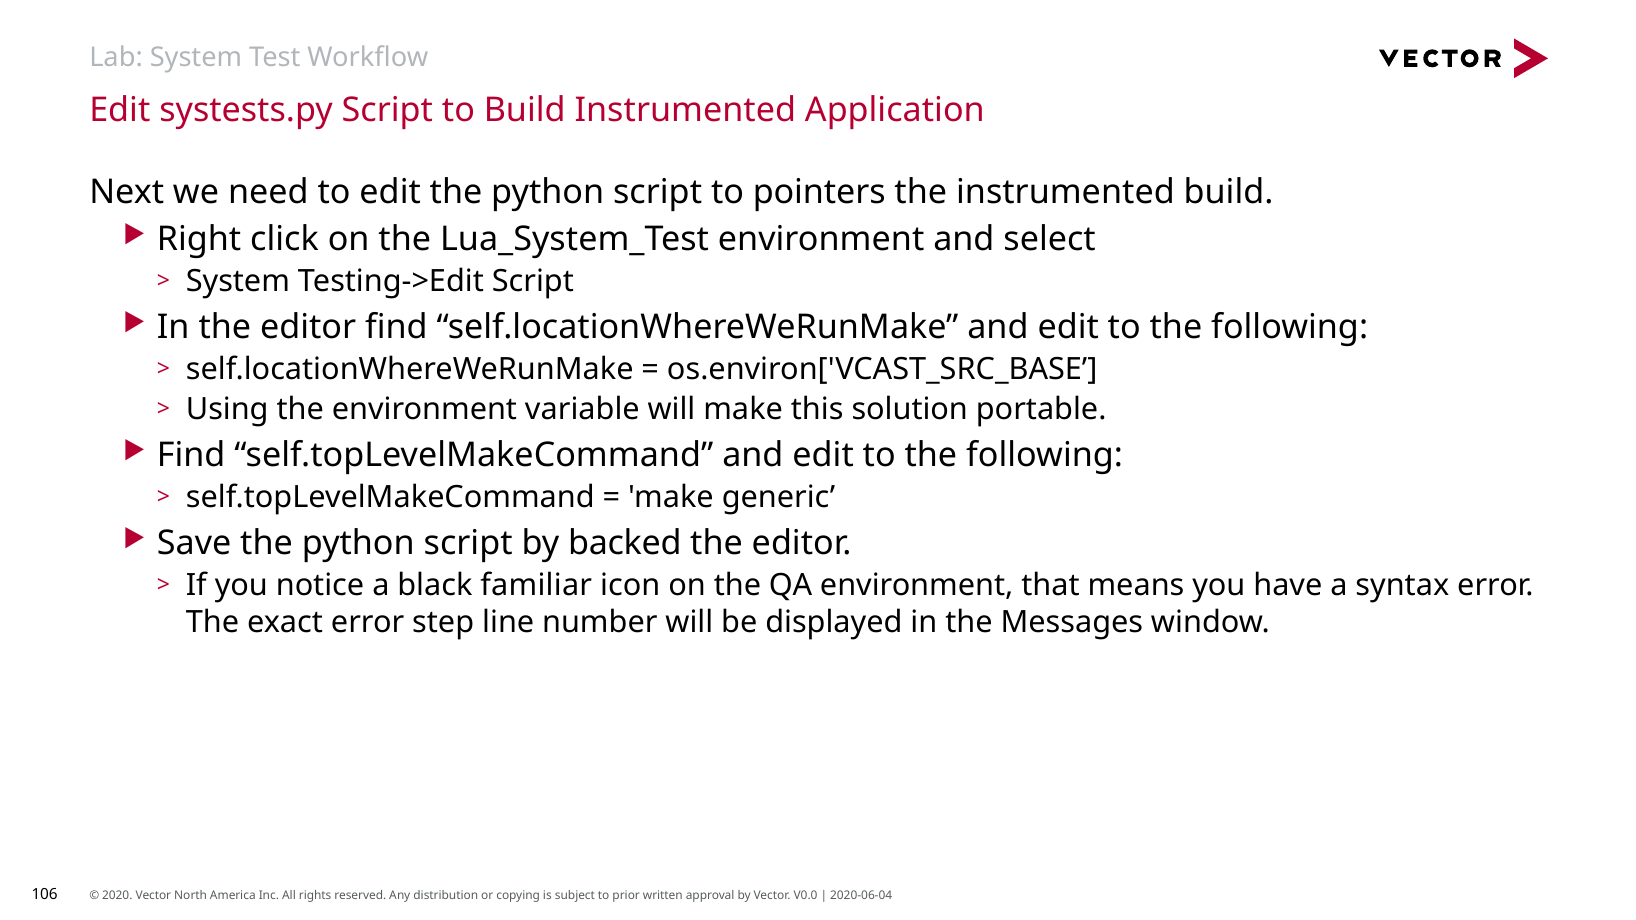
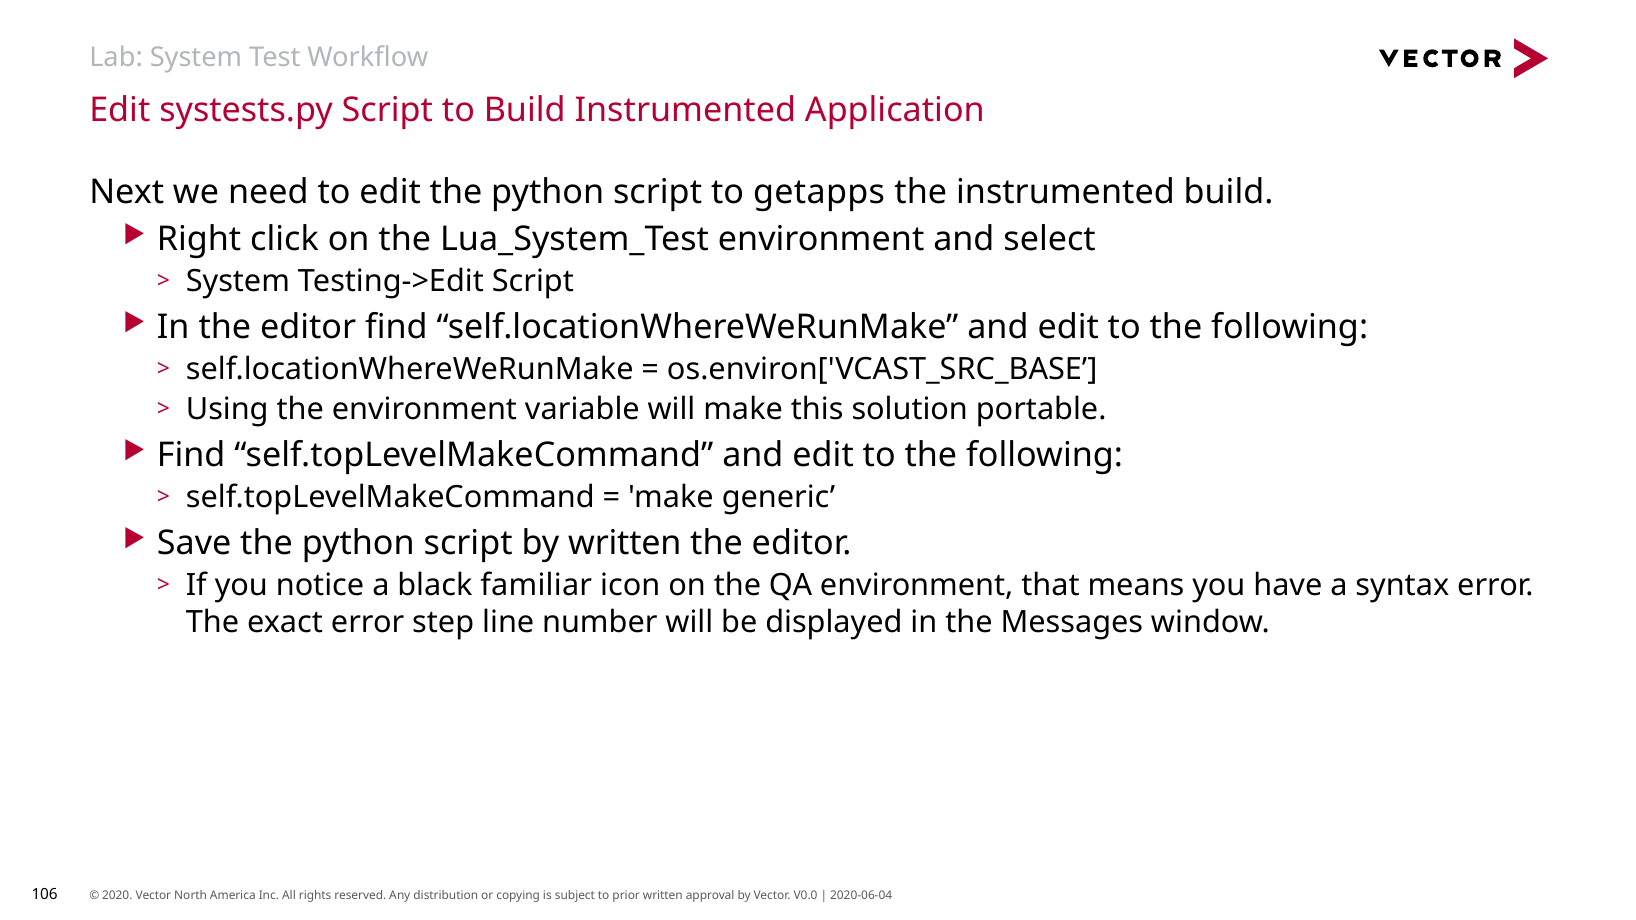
pointers: pointers -> getapps
by backed: backed -> written
